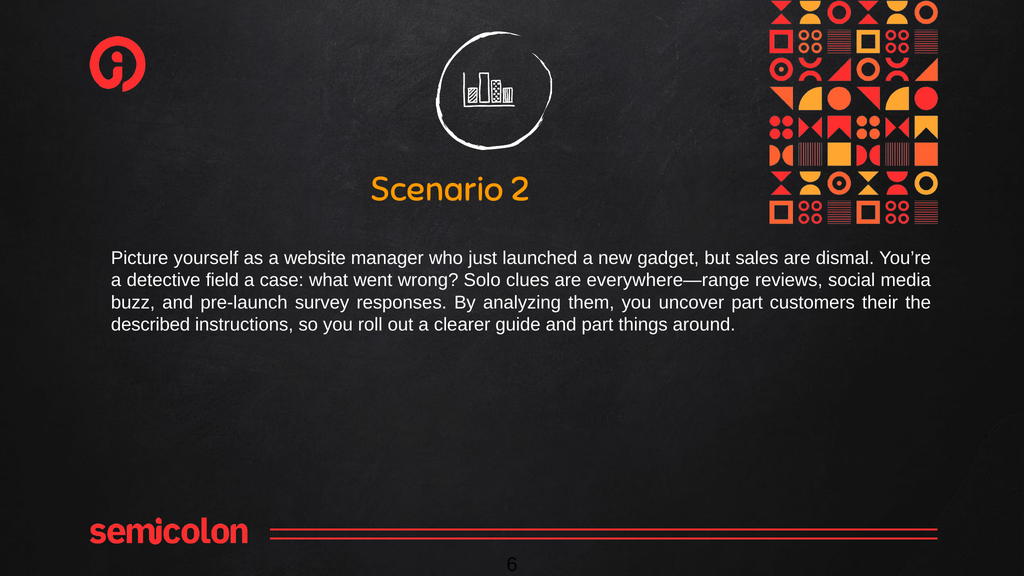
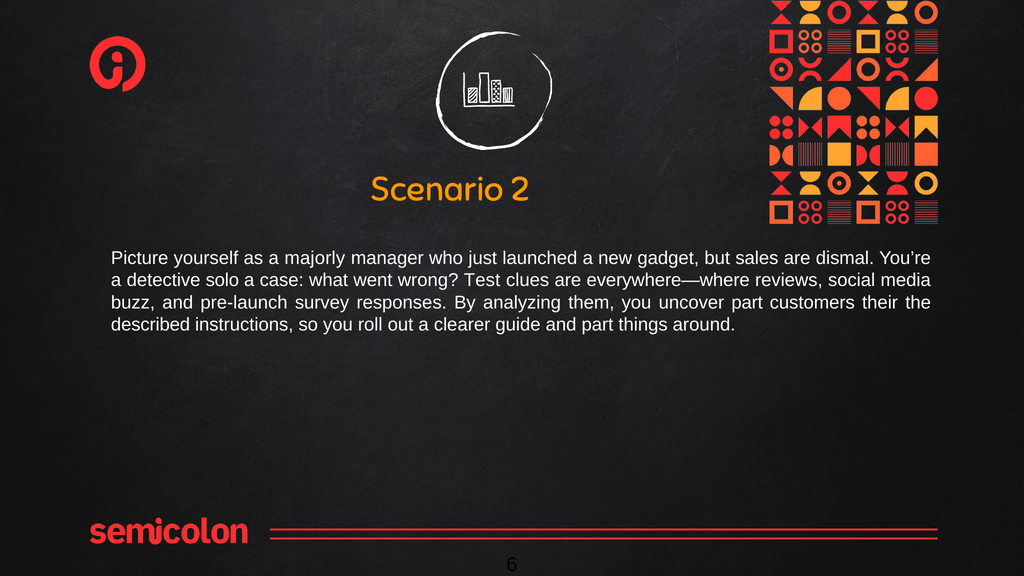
website: website -> majorly
field: field -> solo
Solo: Solo -> Test
everywhere—range: everywhere—range -> everywhere—where
